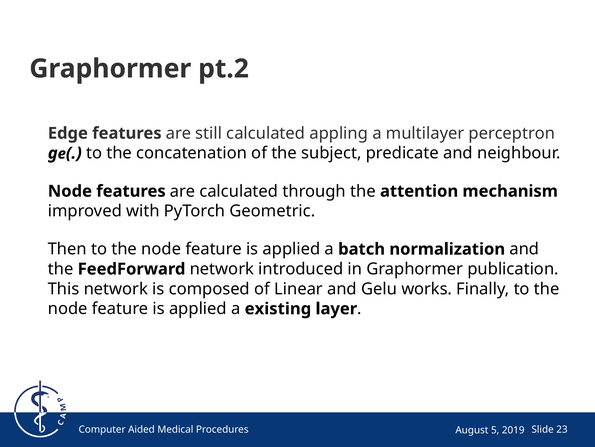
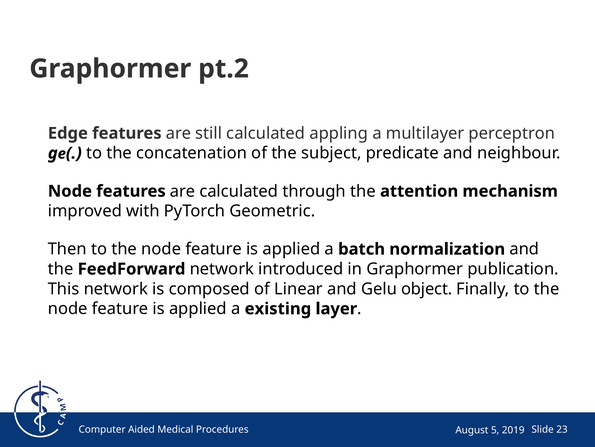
works: works -> object
